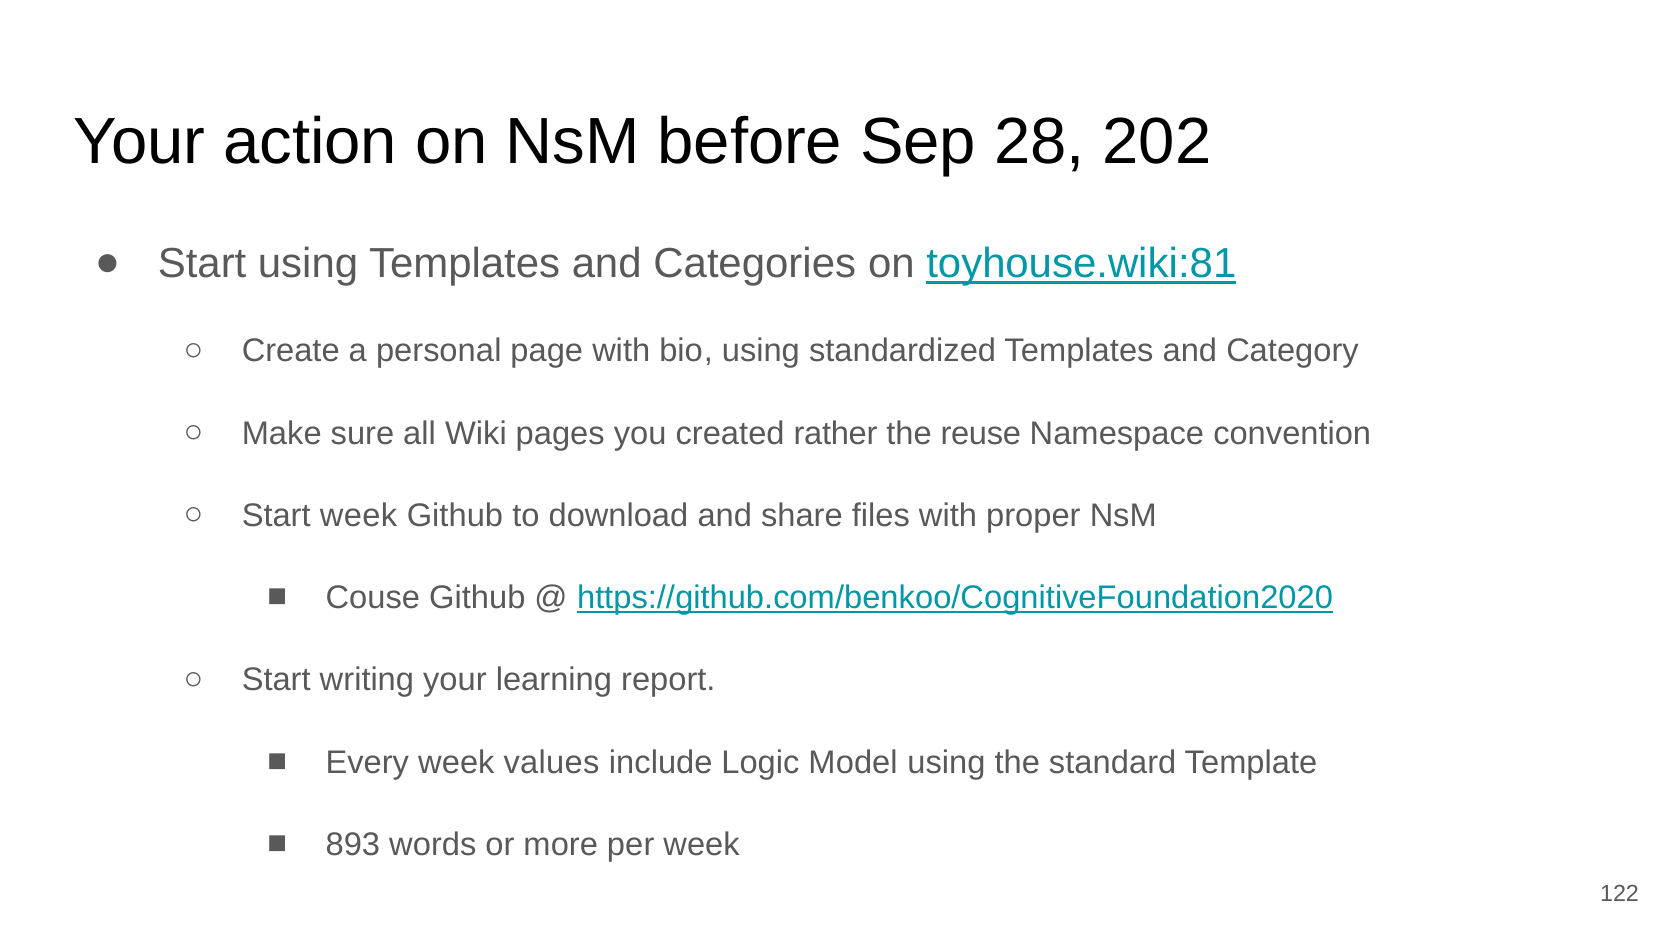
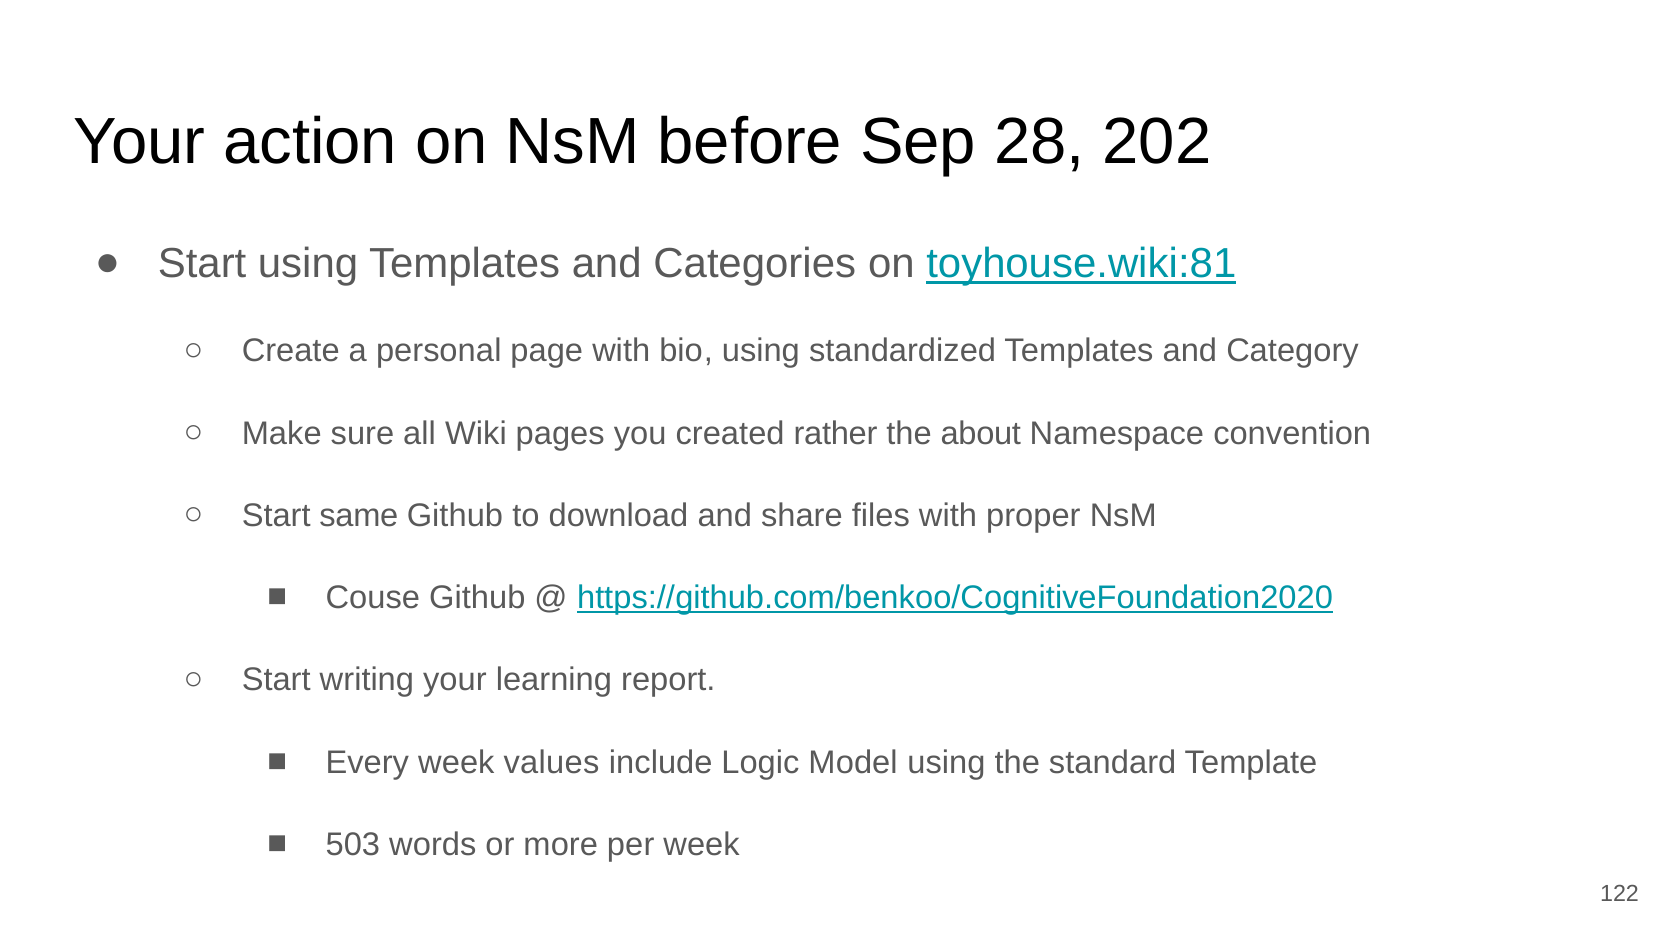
reuse: reuse -> about
Start week: week -> same
893: 893 -> 503
